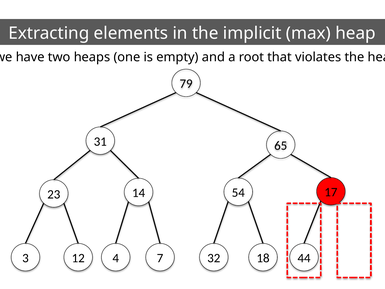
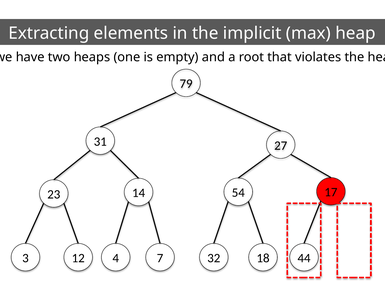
65: 65 -> 27
